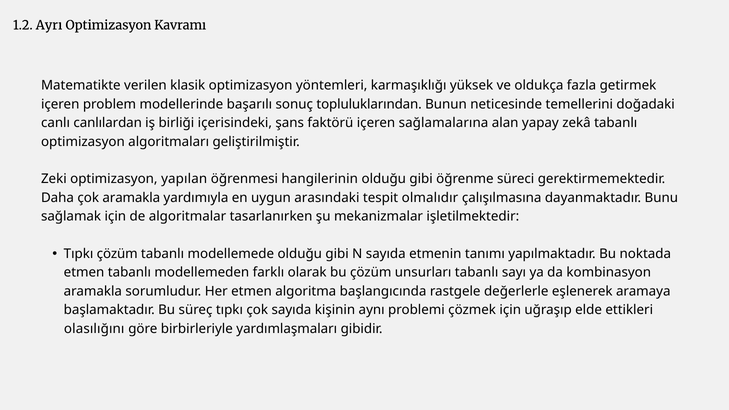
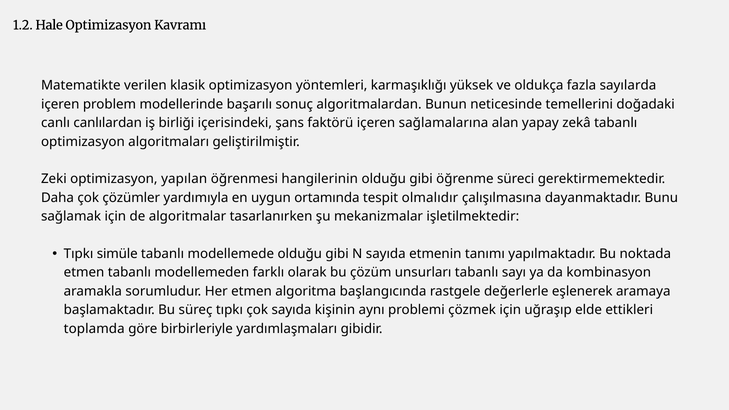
Ayrı: Ayrı -> Hale
getirmek: getirmek -> sayılarda
topluluklarından: topluluklarından -> algoritmalardan
çok aramakla: aramakla -> çözümler
arasındaki: arasındaki -> ortamında
Tıpkı çözüm: çözüm -> simüle
olasılığını: olasılığını -> toplamda
